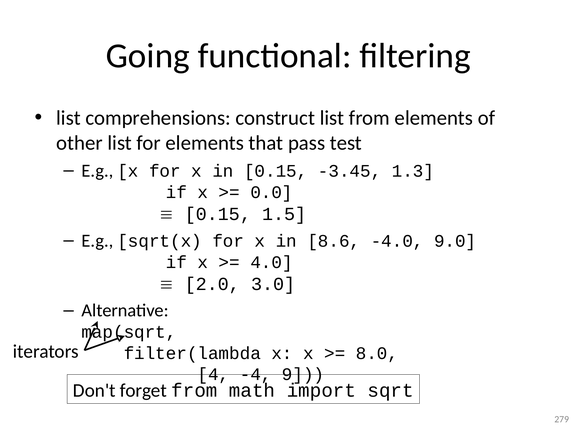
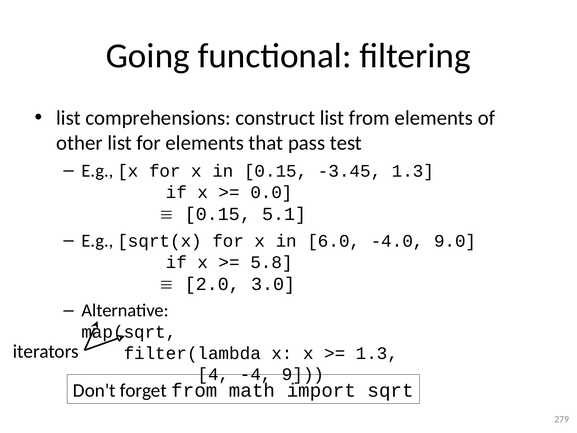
1.5: 1.5 -> 5.1
8.6: 8.6 -> 6.0
4.0: 4.0 -> 5.8
8.0 at (377, 353): 8.0 -> 1.3
